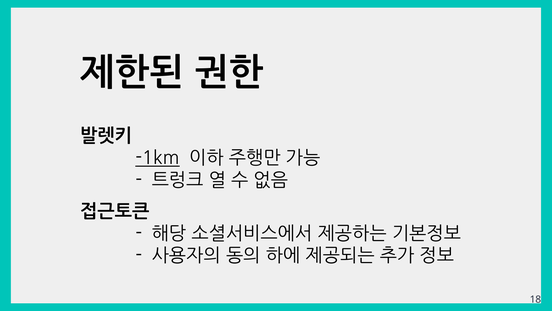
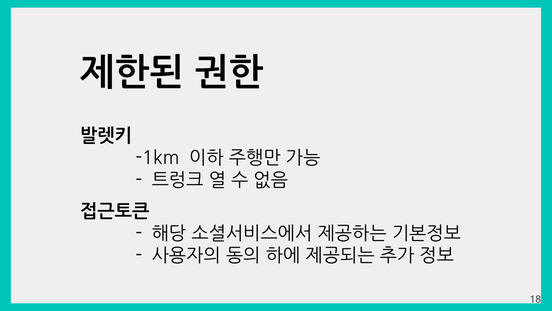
-1km underline: present -> none
